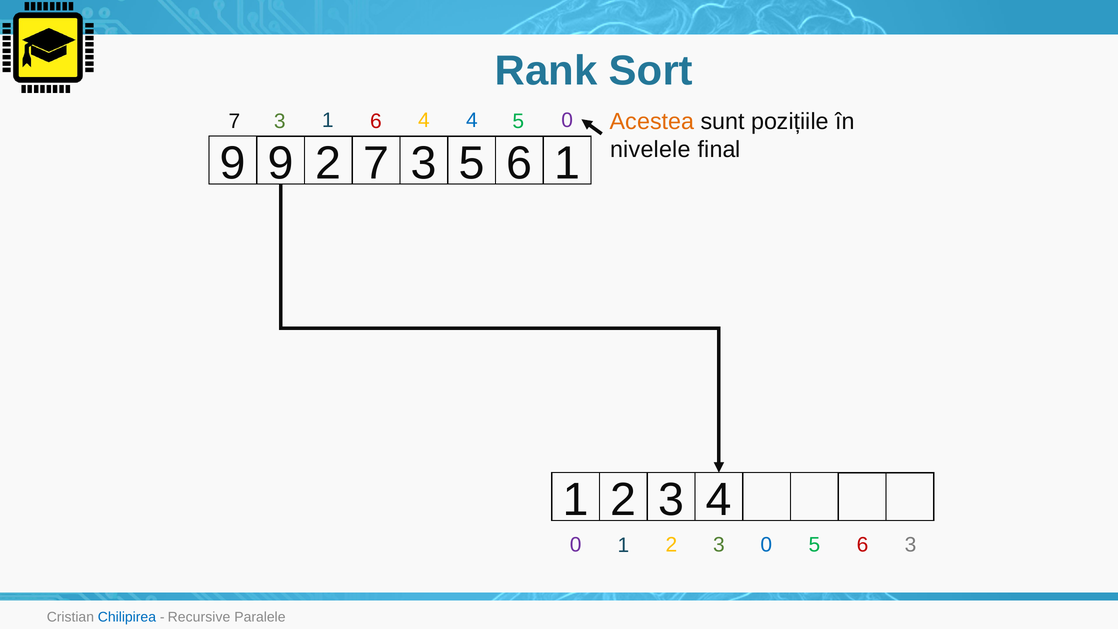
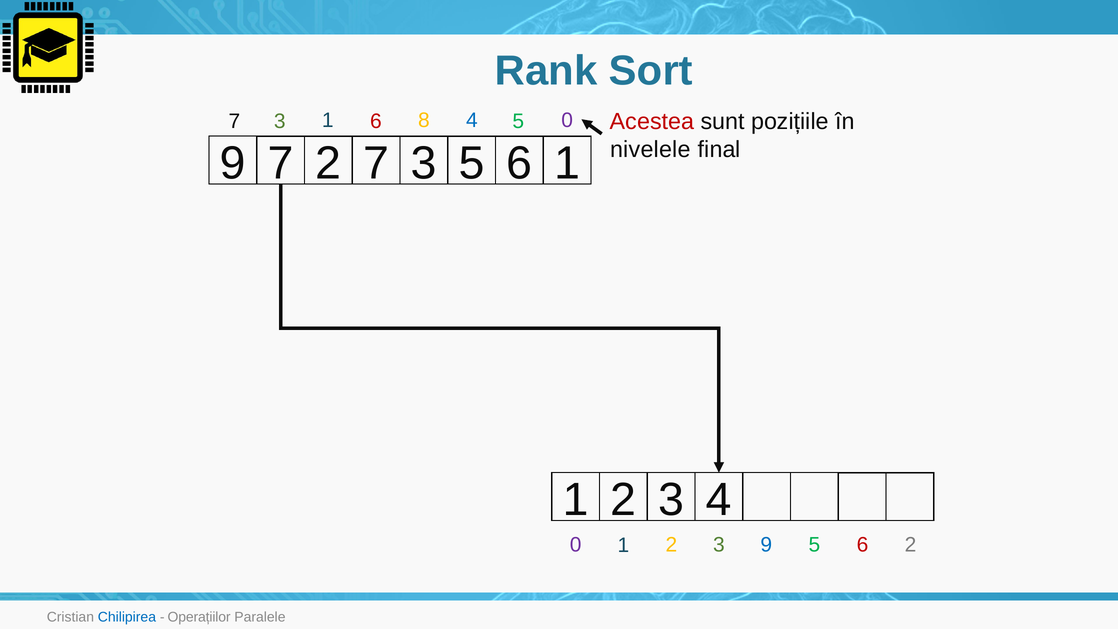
Acestea colour: orange -> red
6 4: 4 -> 8
9 9: 9 -> 7
3 0: 0 -> 9
6 3: 3 -> 2
Recursive: Recursive -> Operațiilor
